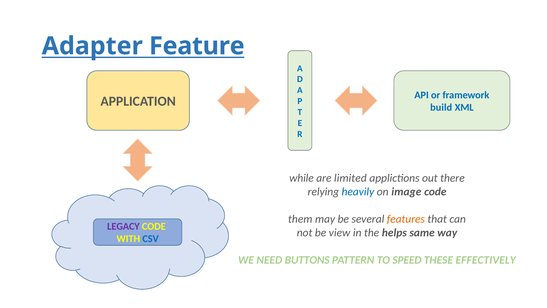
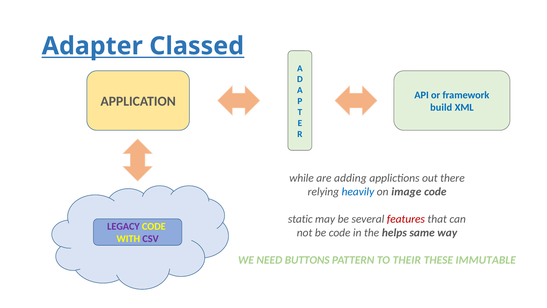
Feature: Feature -> Classed
limited: limited -> adding
them: them -> static
features colour: orange -> red
be view: view -> code
CSV colour: blue -> purple
SPEED: SPEED -> THEIR
EFFECTIVELY: EFFECTIVELY -> IMMUTABLE
